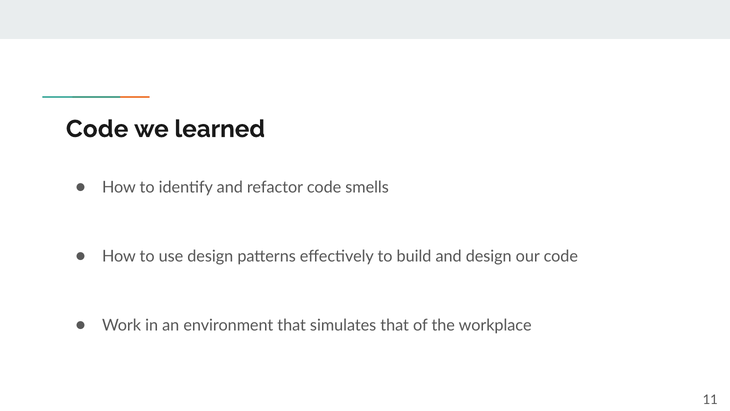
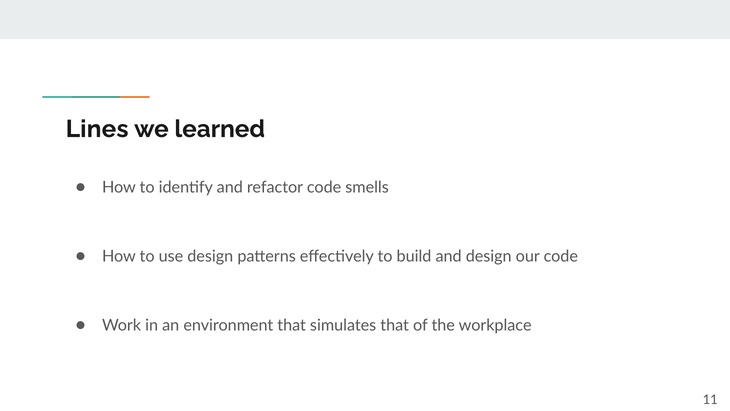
Code at (97, 129): Code -> Lines
